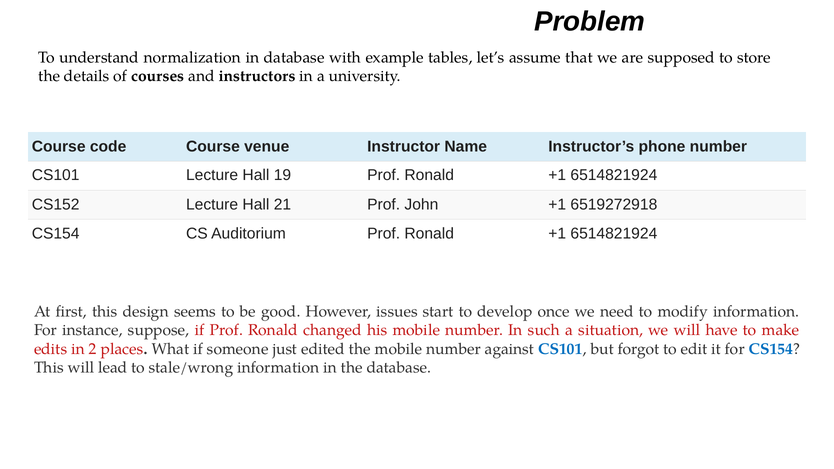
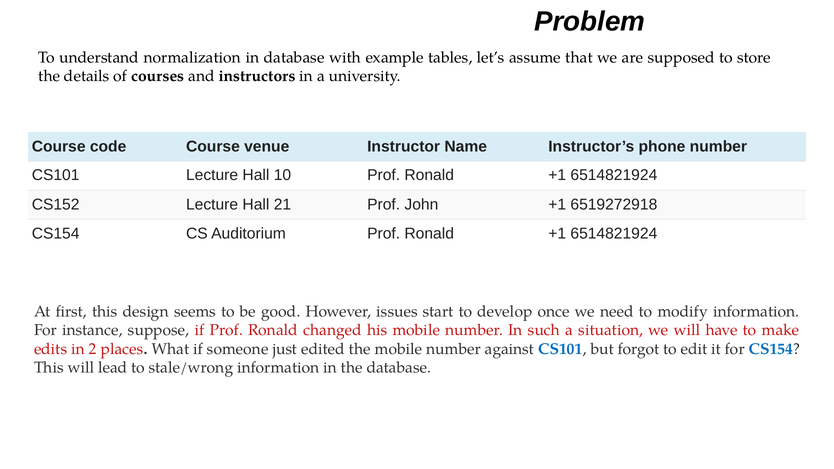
19: 19 -> 10
